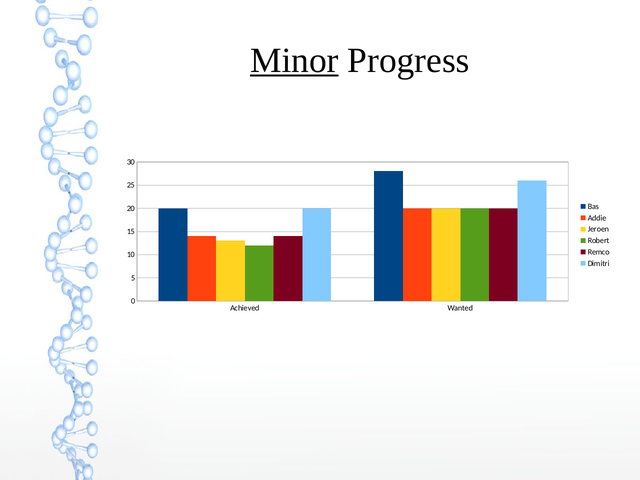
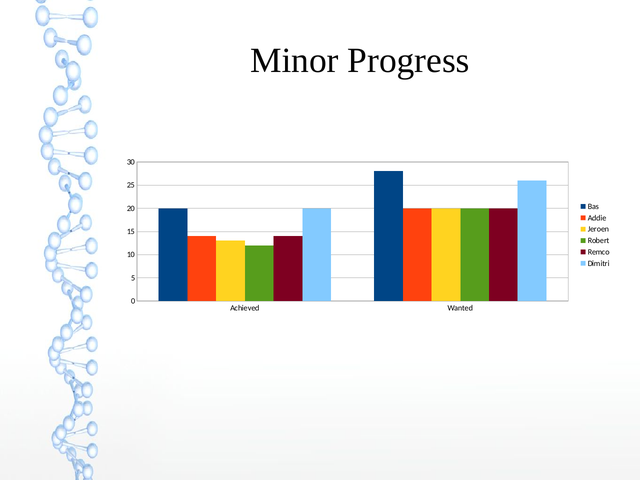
Minor underline: present -> none
